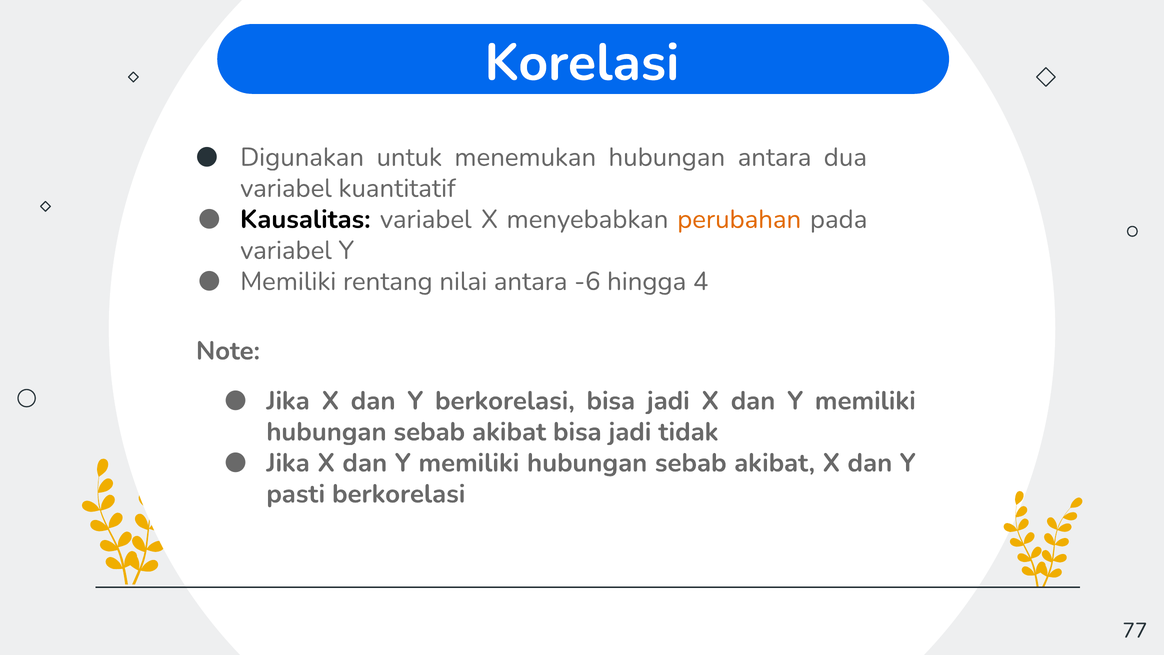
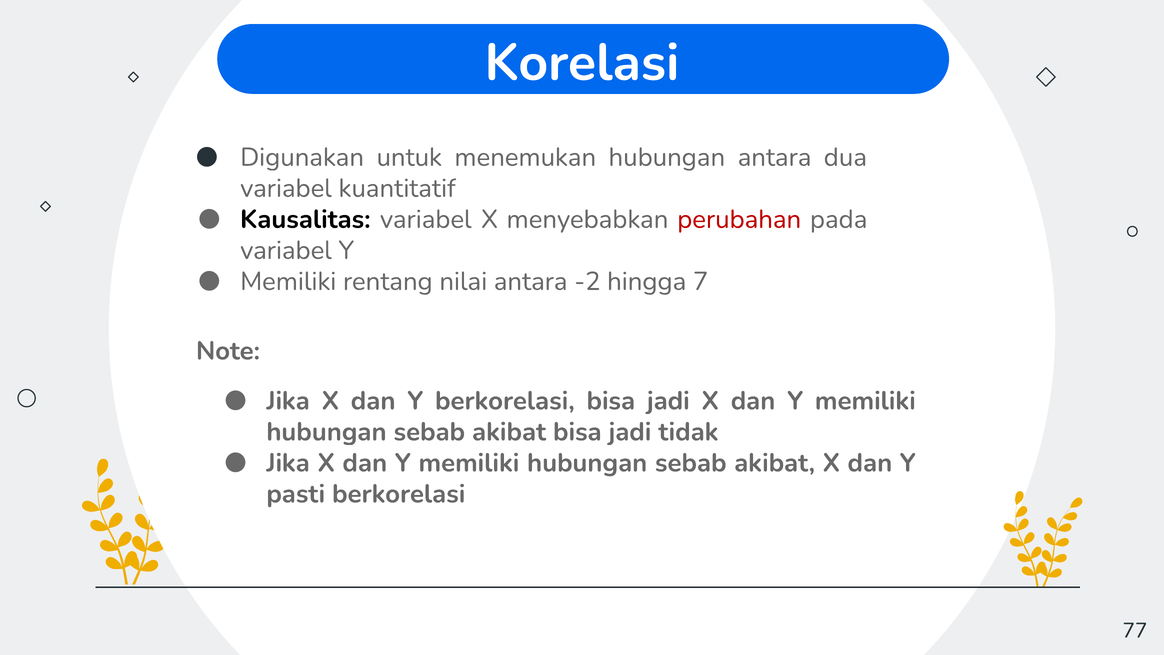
perubahan colour: orange -> red
-6: -6 -> -2
4: 4 -> 7
